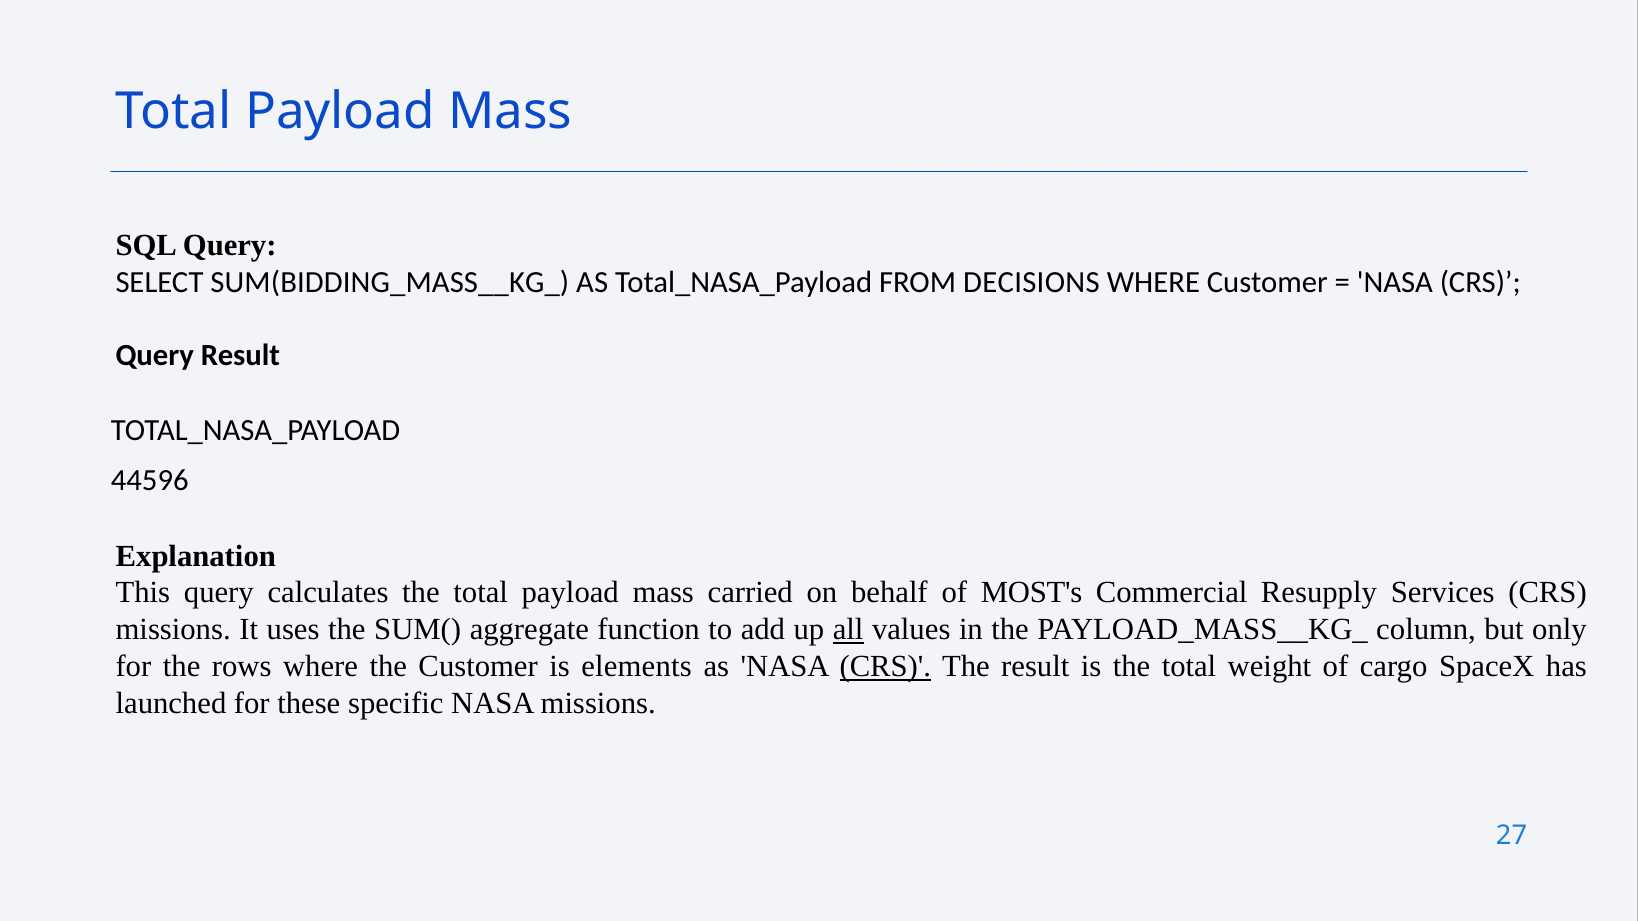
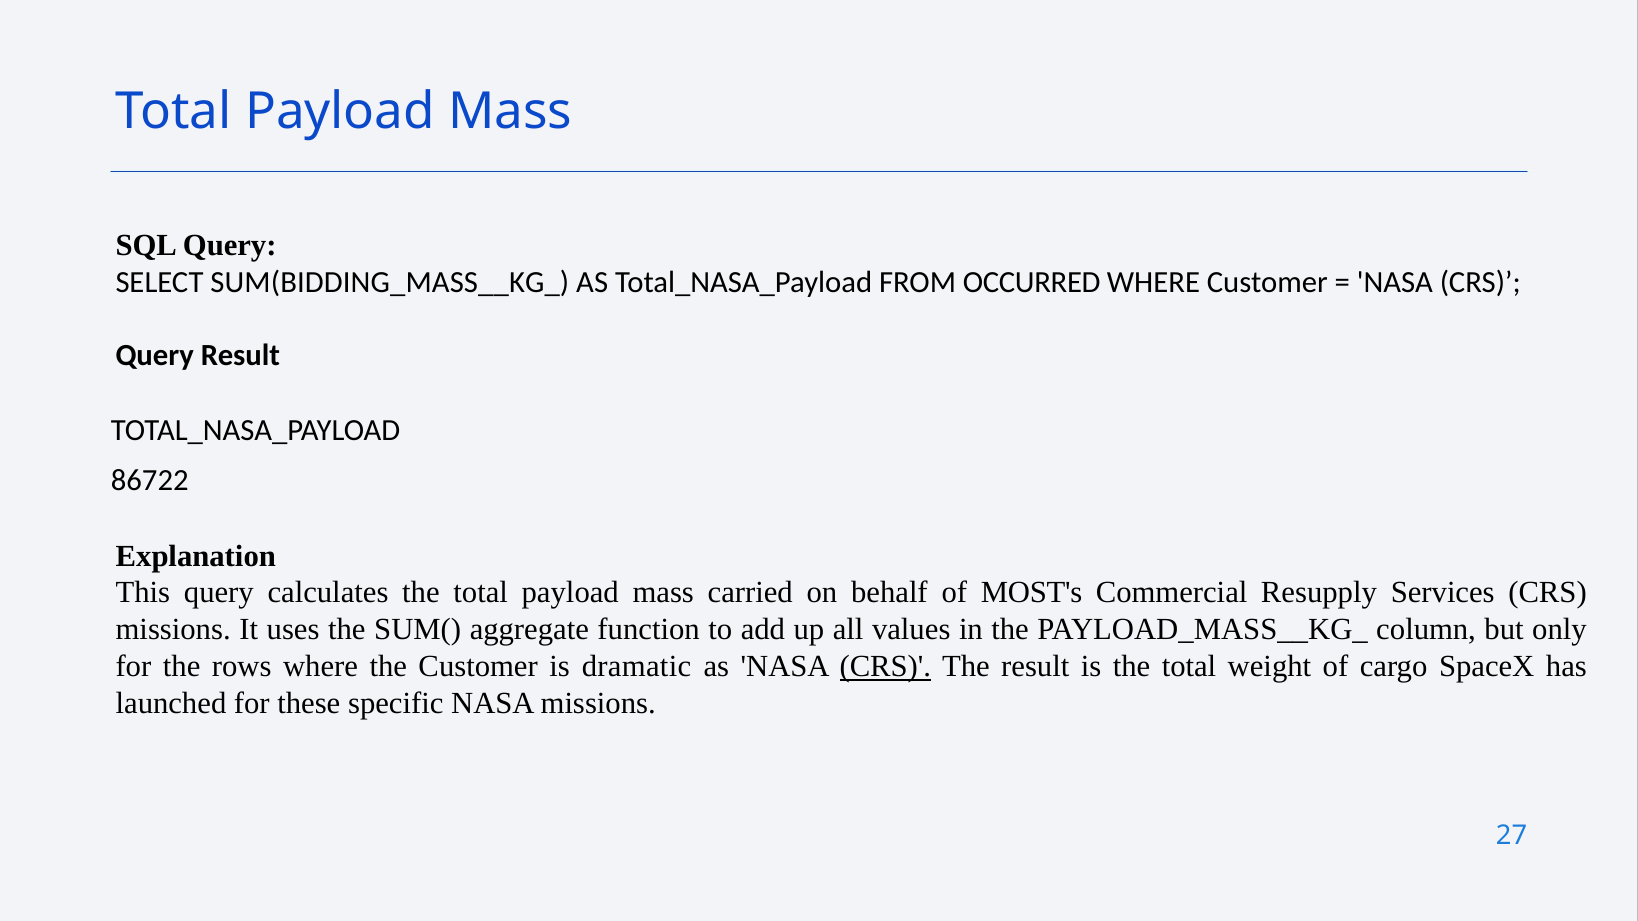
DECISIONS: DECISIONS -> OCCURRED
44596: 44596 -> 86722
all underline: present -> none
elements: elements -> dramatic
